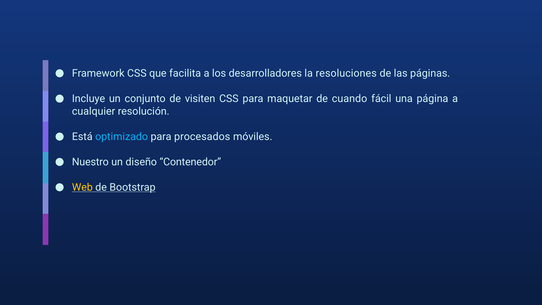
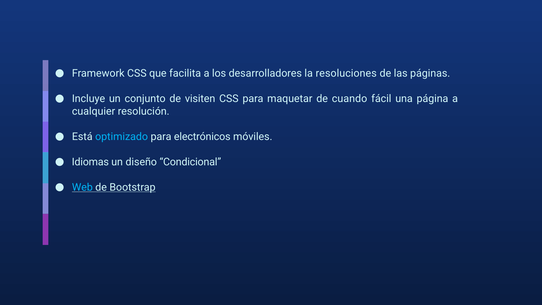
procesados: procesados -> electrónicos
Nuestro: Nuestro -> Idiomas
Contenedor: Contenedor -> Condicional
Web colour: yellow -> light blue
